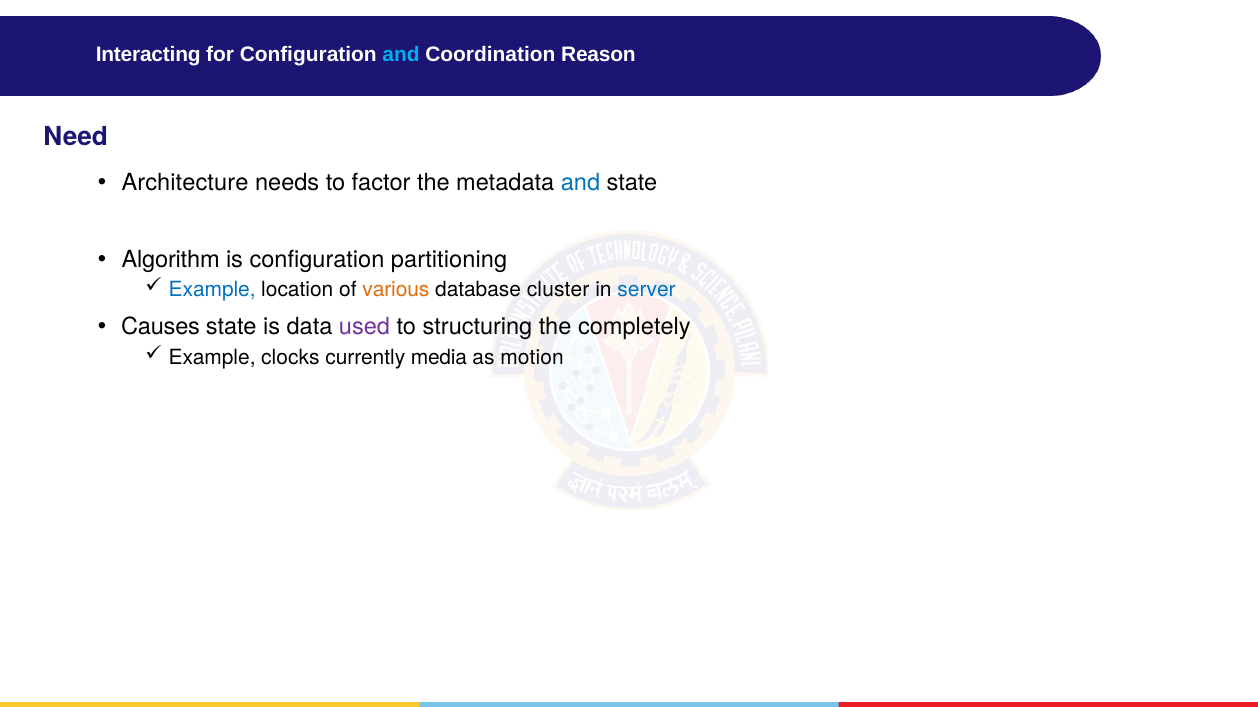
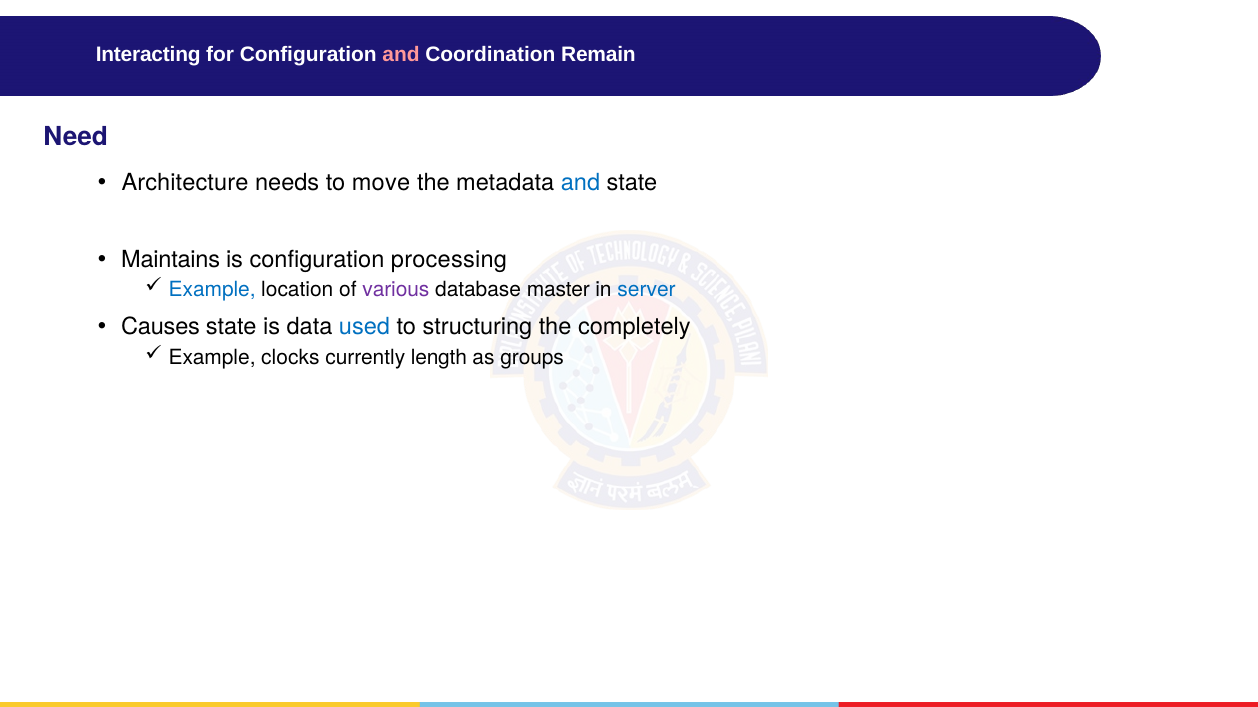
and at (401, 55) colour: light blue -> pink
Reason: Reason -> Remain
factor: factor -> move
Algorithm: Algorithm -> Maintains
partitioning: partitioning -> processing
various colour: orange -> purple
cluster: cluster -> master
used colour: purple -> blue
media: media -> length
motion: motion -> groups
